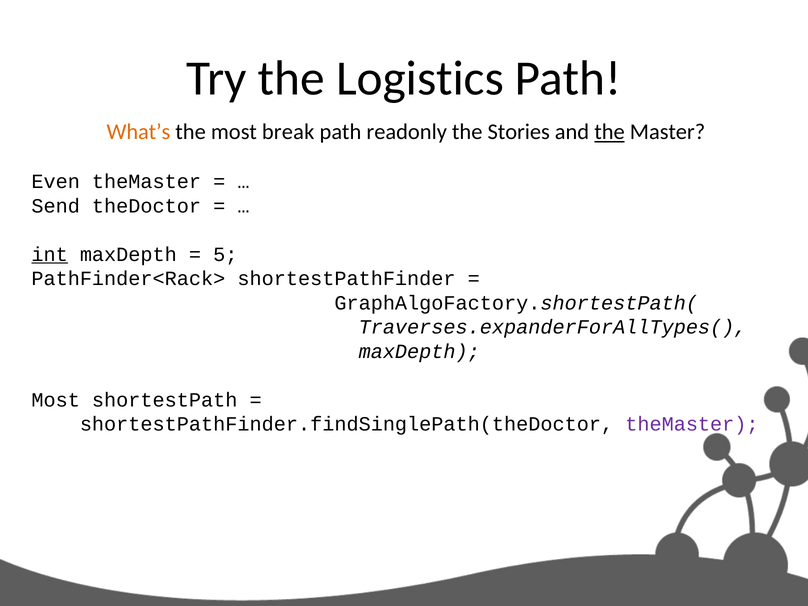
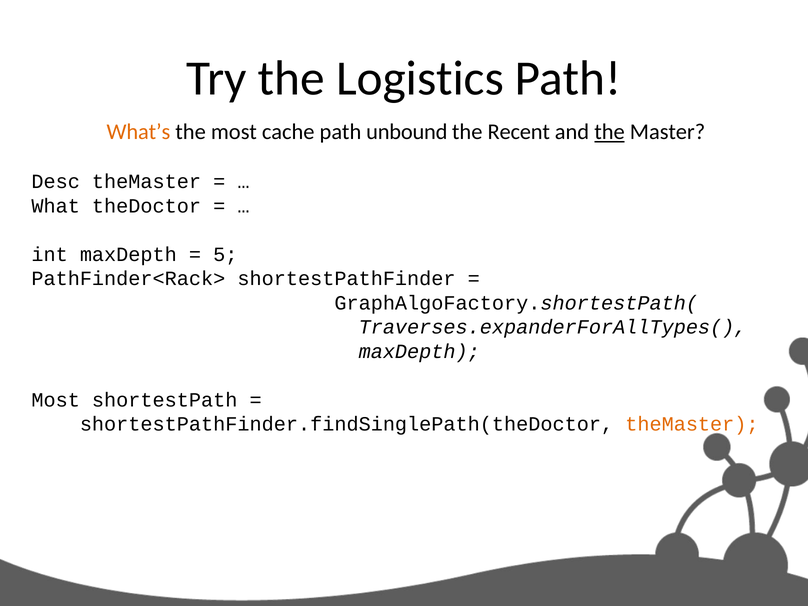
break: break -> cache
readonly: readonly -> unbound
Stories: Stories -> Recent
Even: Even -> Desc
Send: Send -> What
int underline: present -> none
theMaster at (692, 424) colour: purple -> orange
